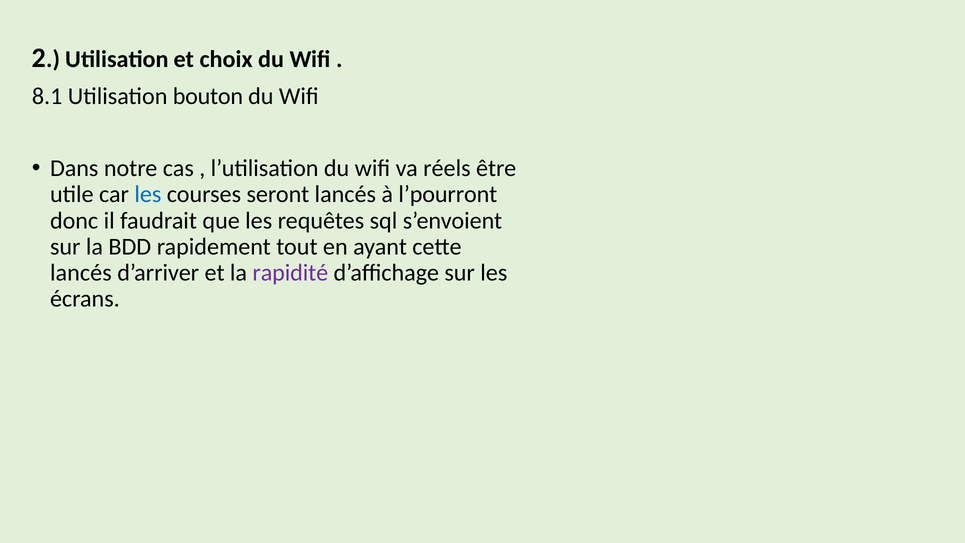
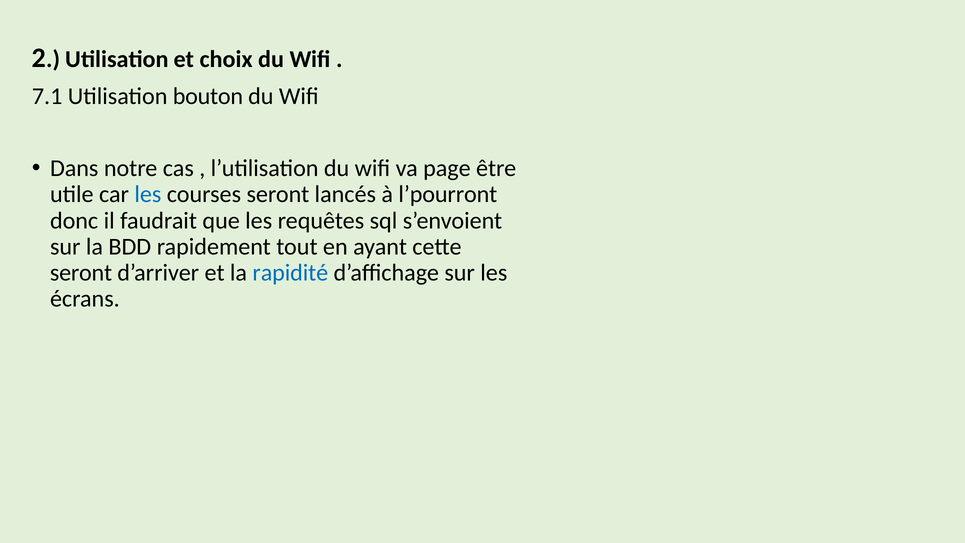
8.1: 8.1 -> 7.1
réels: réels -> page
lancés at (81, 273): lancés -> seront
rapidité colour: purple -> blue
